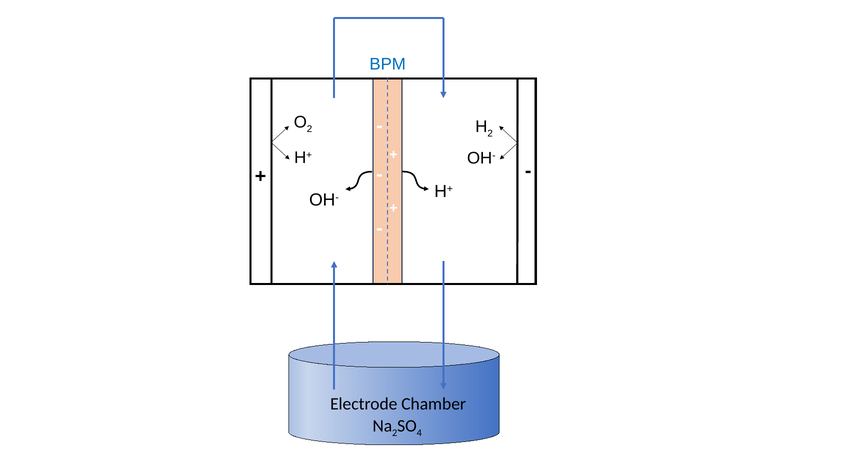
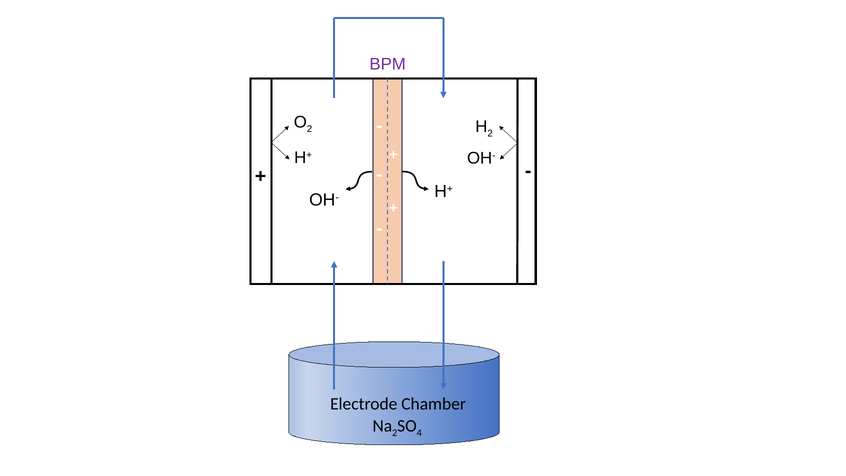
BPM colour: blue -> purple
